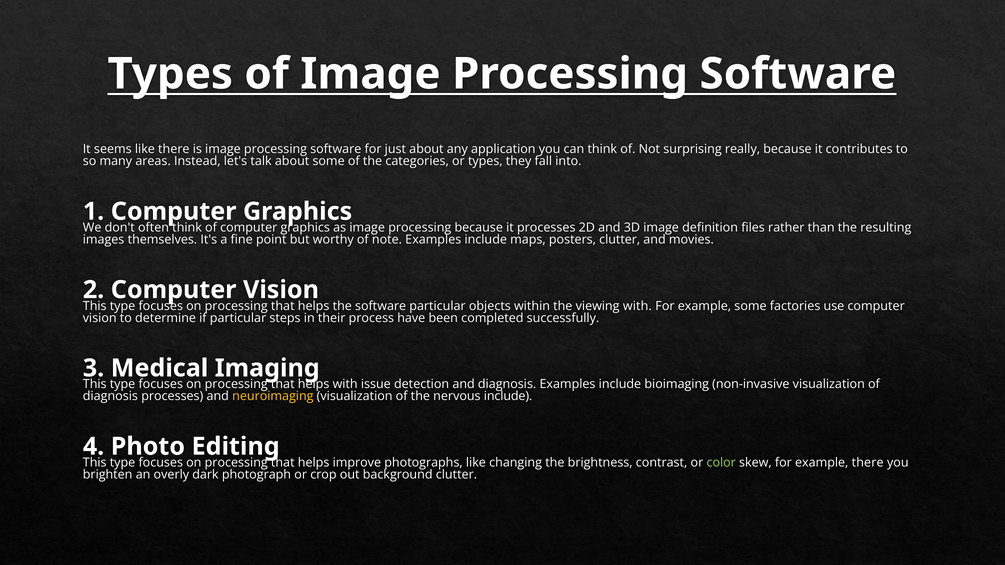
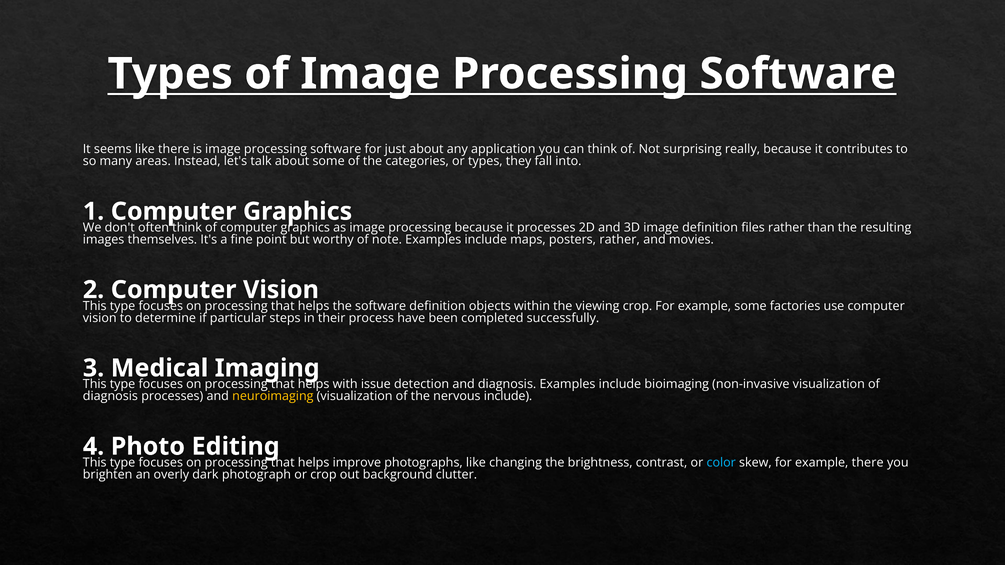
posters clutter: clutter -> rather
software particular: particular -> definition
viewing with: with -> crop
color colour: light green -> light blue
